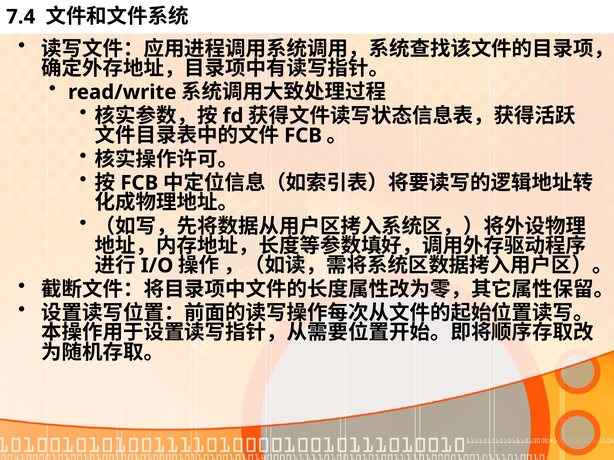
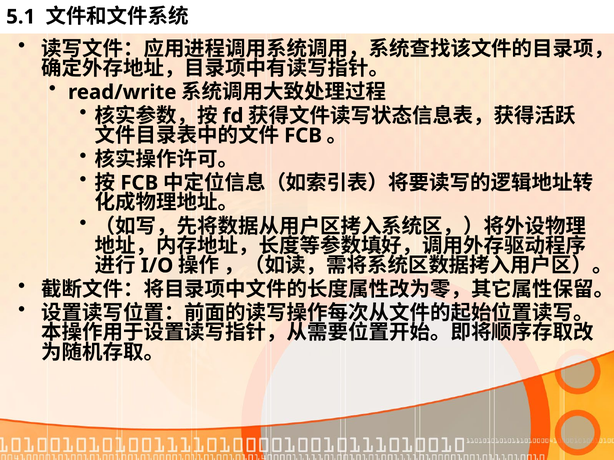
7.4: 7.4 -> 5.1
